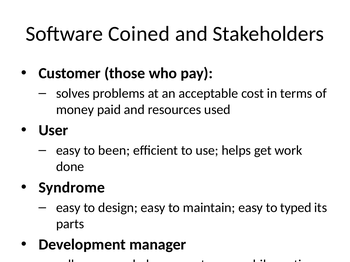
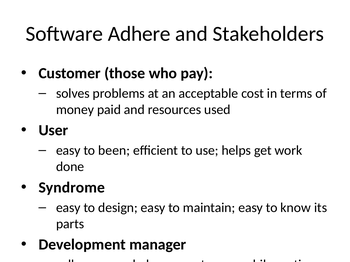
Coined: Coined -> Adhere
typed: typed -> know
